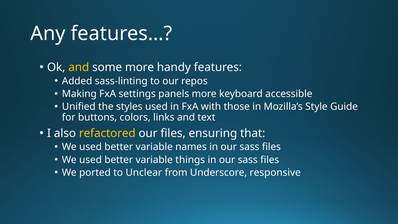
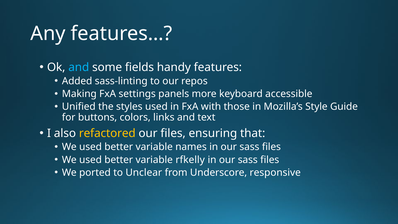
and at (79, 67) colour: yellow -> light blue
some more: more -> fields
things: things -> rfkelly
